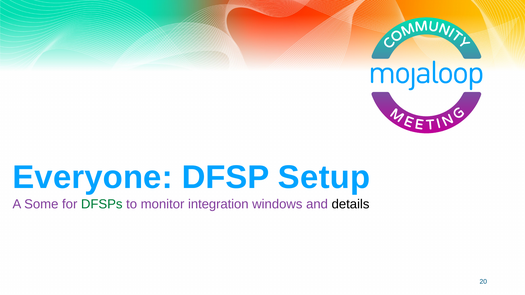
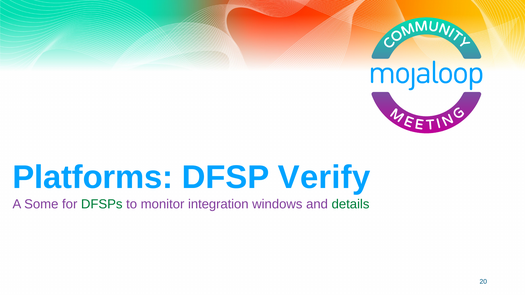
Everyone: Everyone -> Platforms
Setup: Setup -> Verify
details colour: black -> green
